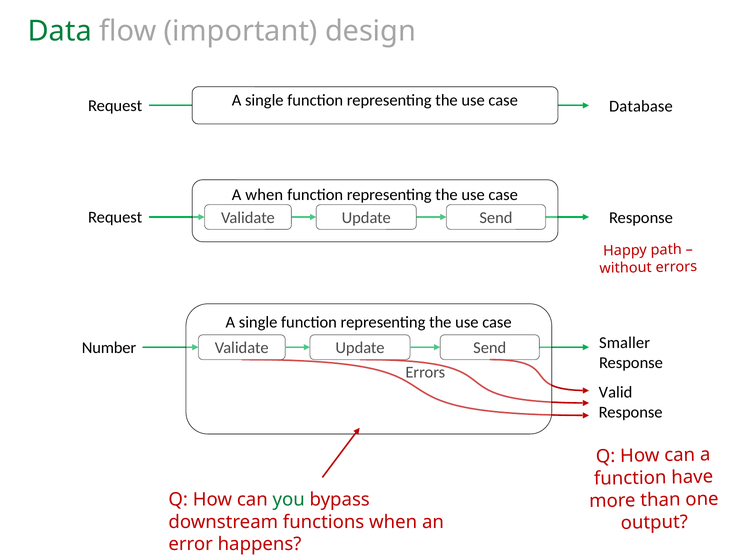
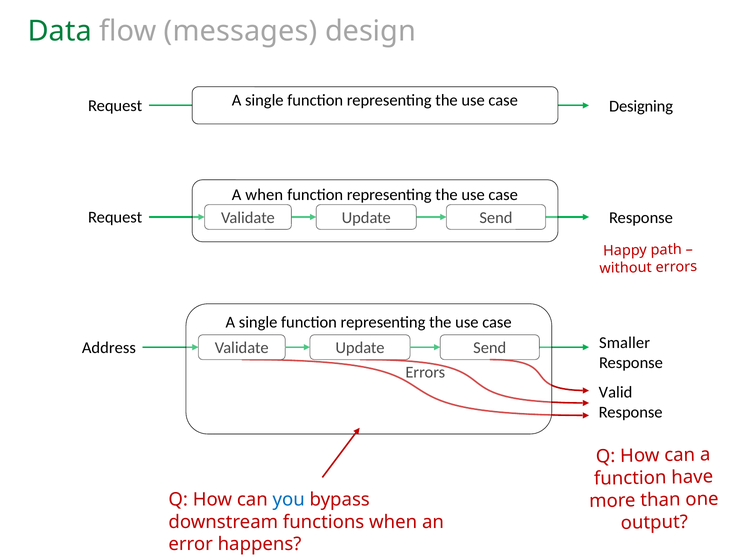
important: important -> messages
Database: Database -> Designing
Number: Number -> Address
you colour: green -> blue
